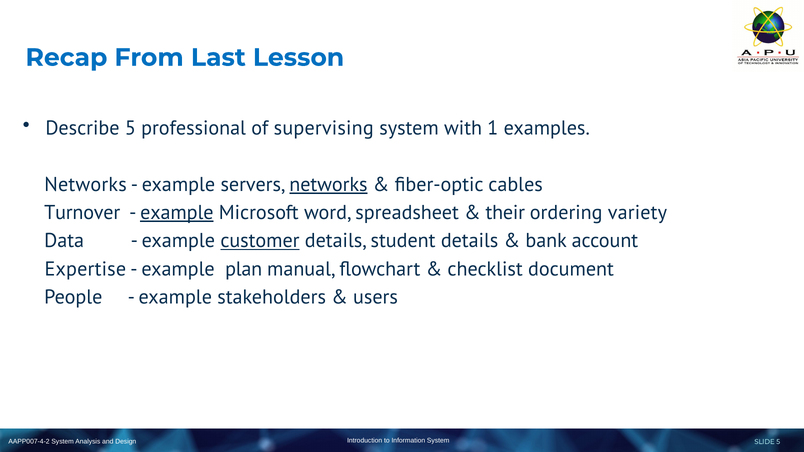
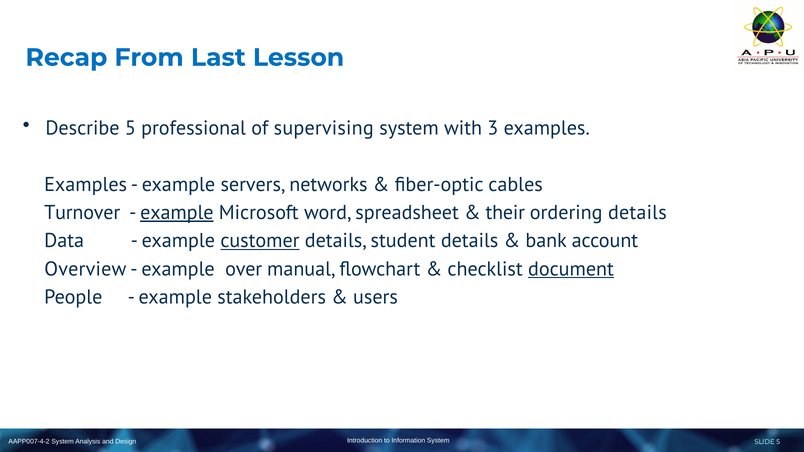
1: 1 -> 3
Networks at (86, 185): Networks -> Examples
networks at (328, 185) underline: present -> none
ordering variety: variety -> details
Expertise: Expertise -> Overview
plan: plan -> over
document underline: none -> present
